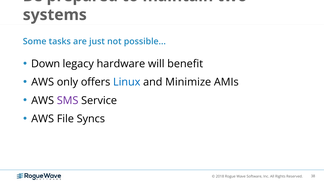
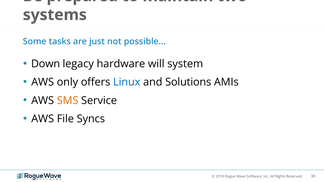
benefit: benefit -> system
Minimize: Minimize -> Solutions
SMS colour: purple -> orange
